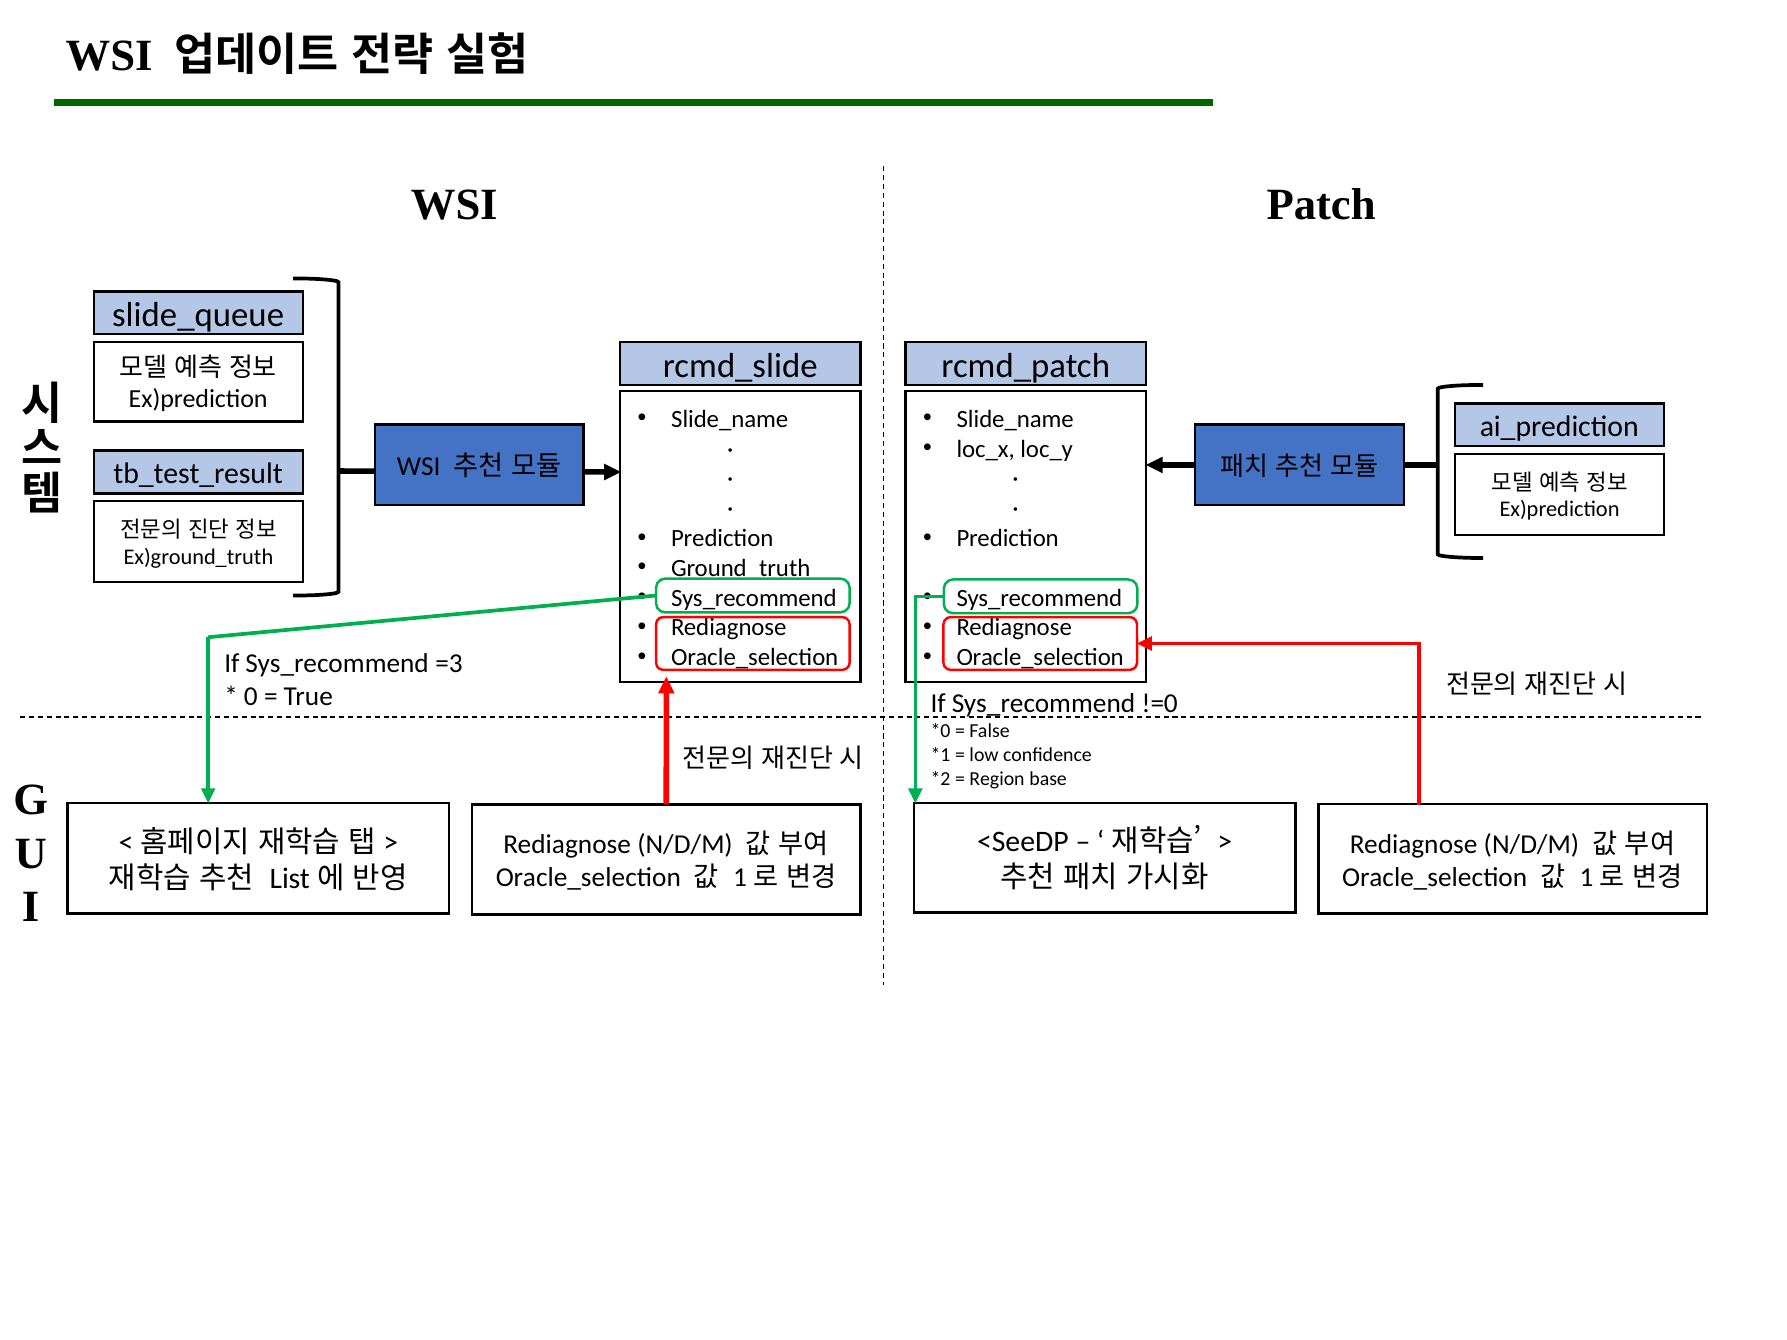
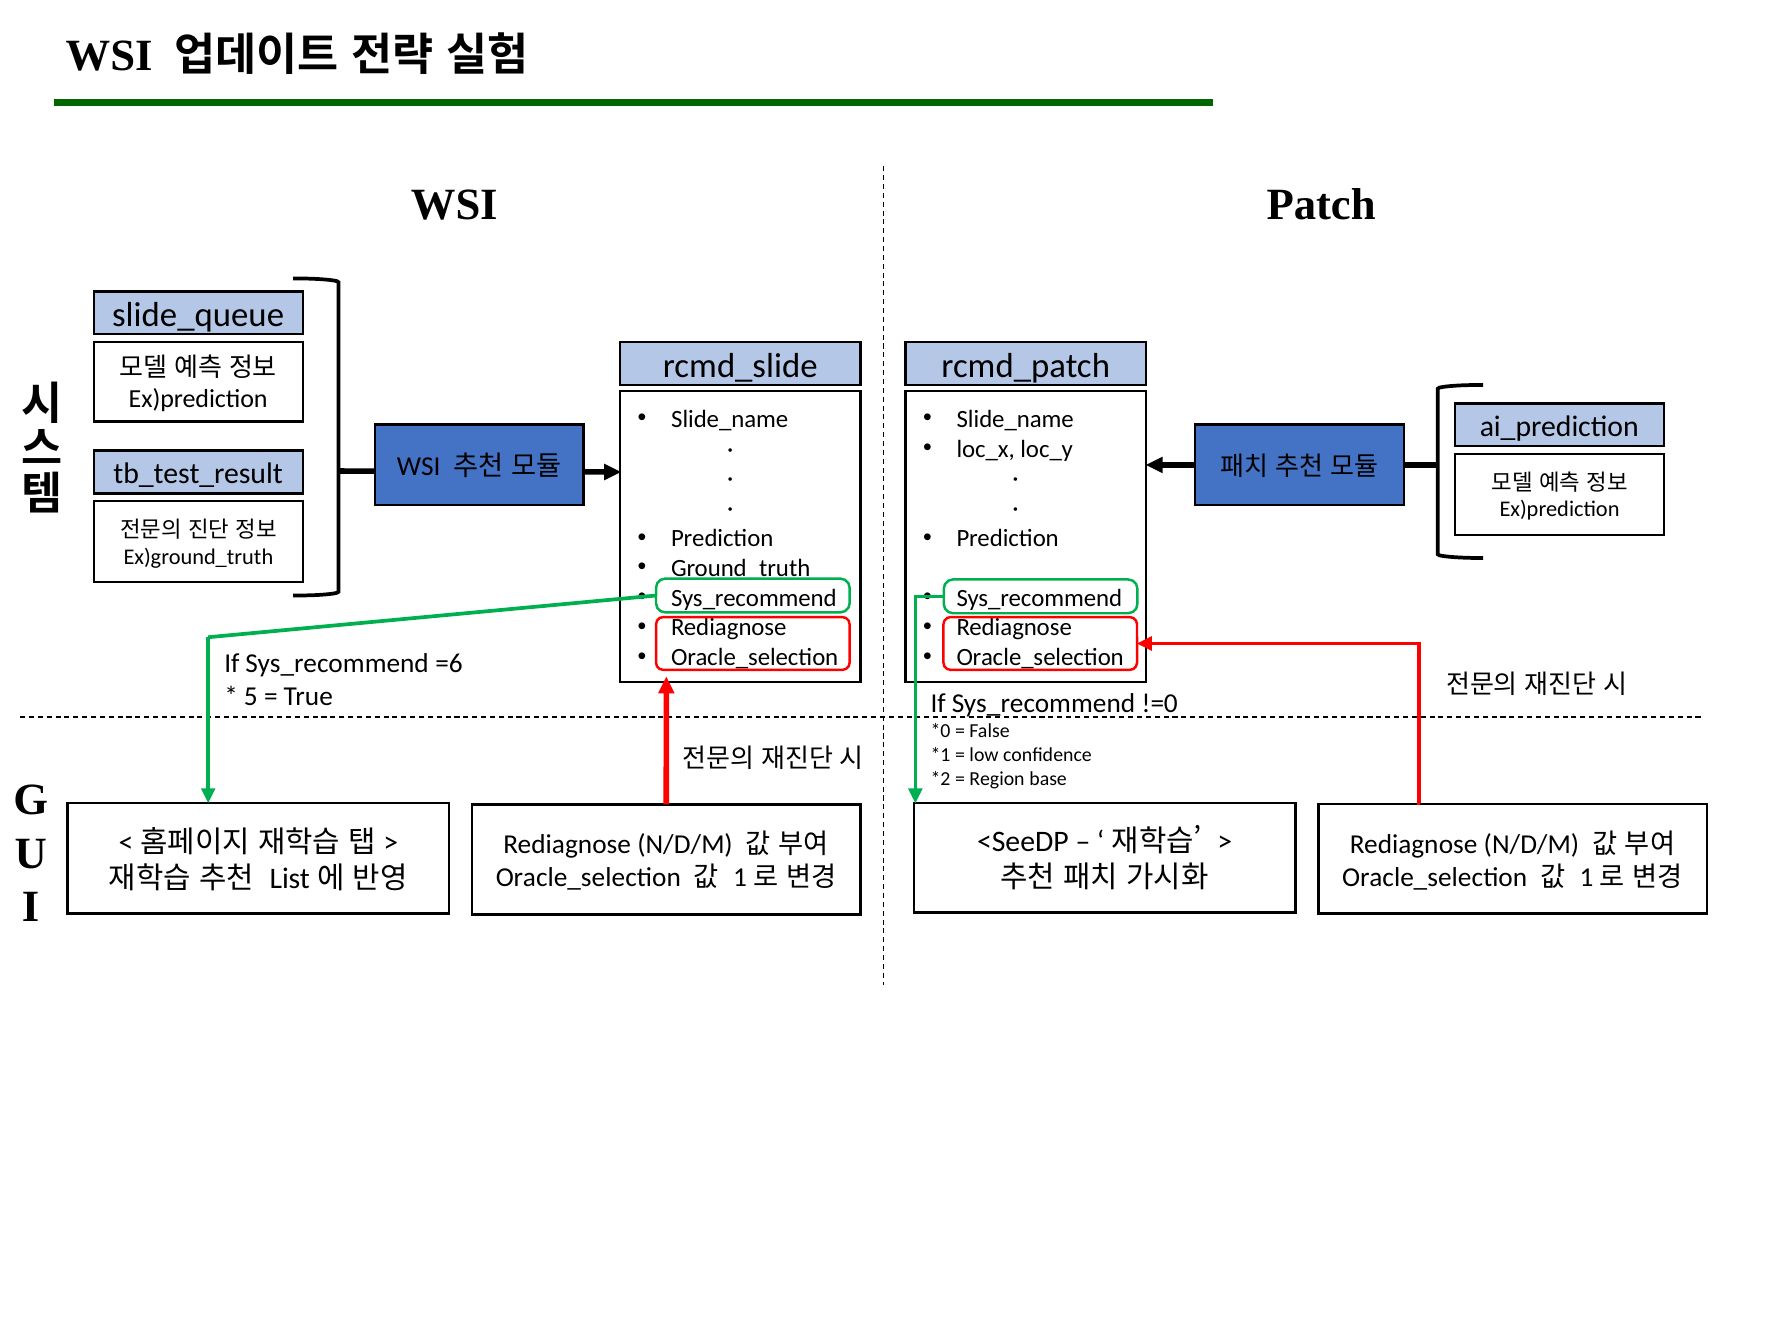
=3: =3 -> =6
0: 0 -> 5
